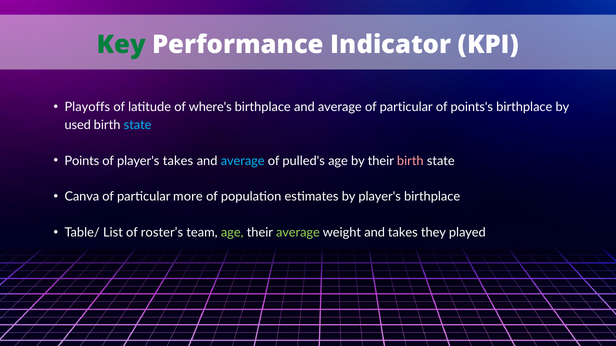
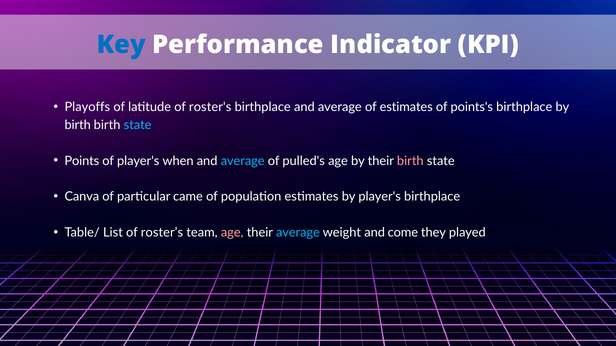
Key colour: green -> blue
where's: where's -> roster's
average of particular: particular -> estimates
used at (78, 125): used -> birth
player's takes: takes -> when
more: more -> came
age at (232, 233) colour: light green -> pink
average at (298, 233) colour: light green -> light blue
and takes: takes -> come
